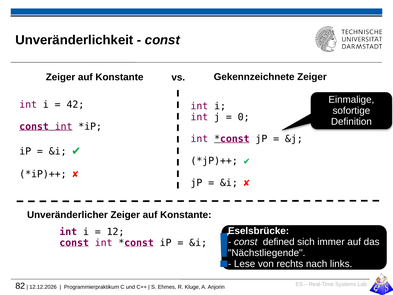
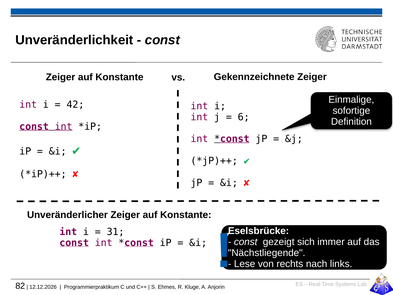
0: 0 -> 6
12: 12 -> 31
defined: defined -> gezeigt
